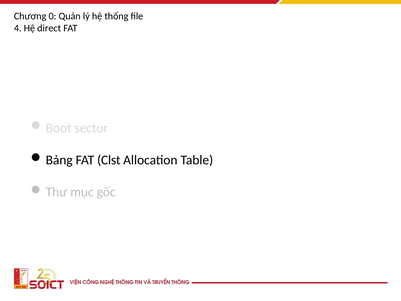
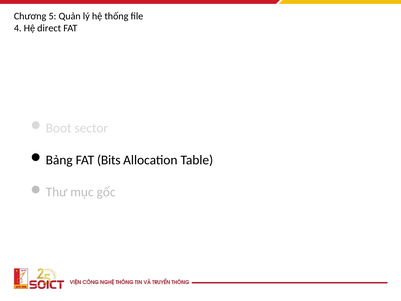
0: 0 -> 5
Clst: Clst -> Bits
